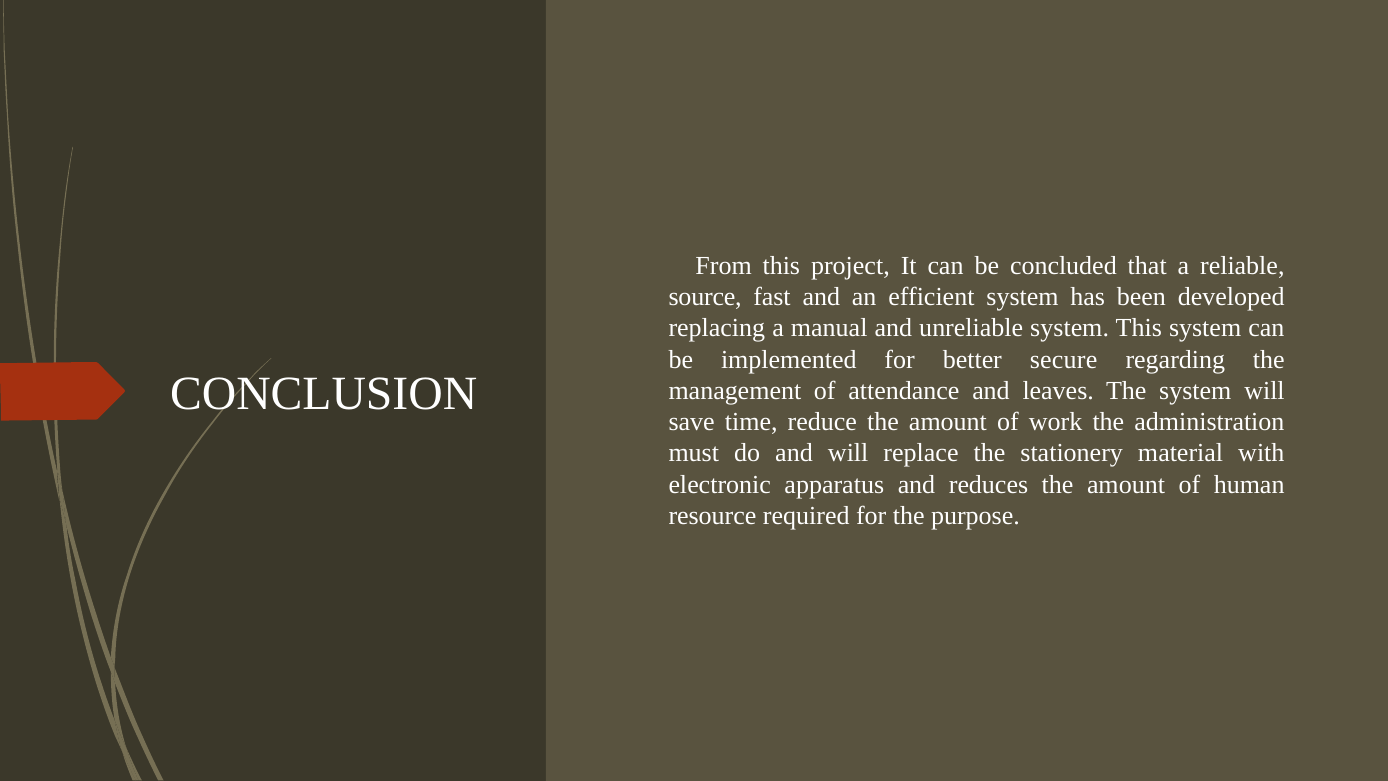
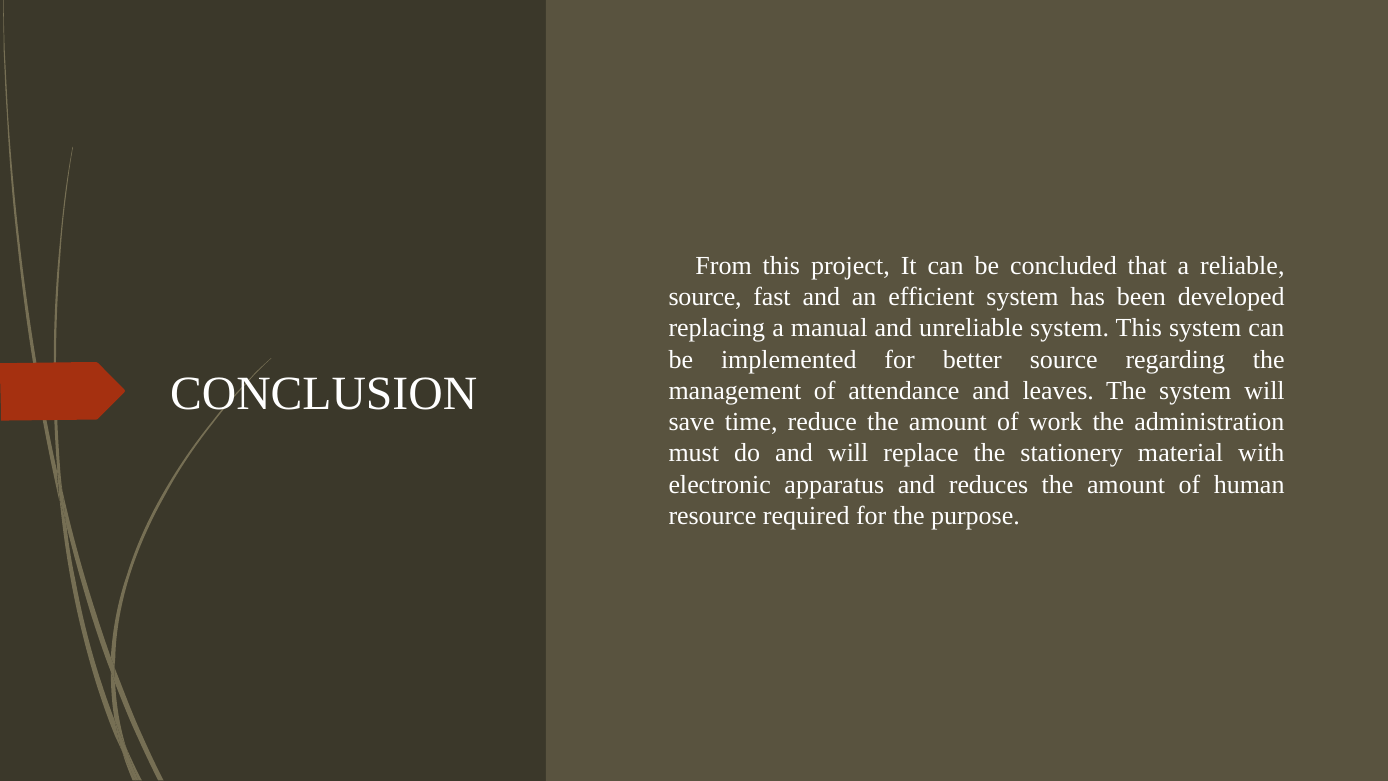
better secure: secure -> source
